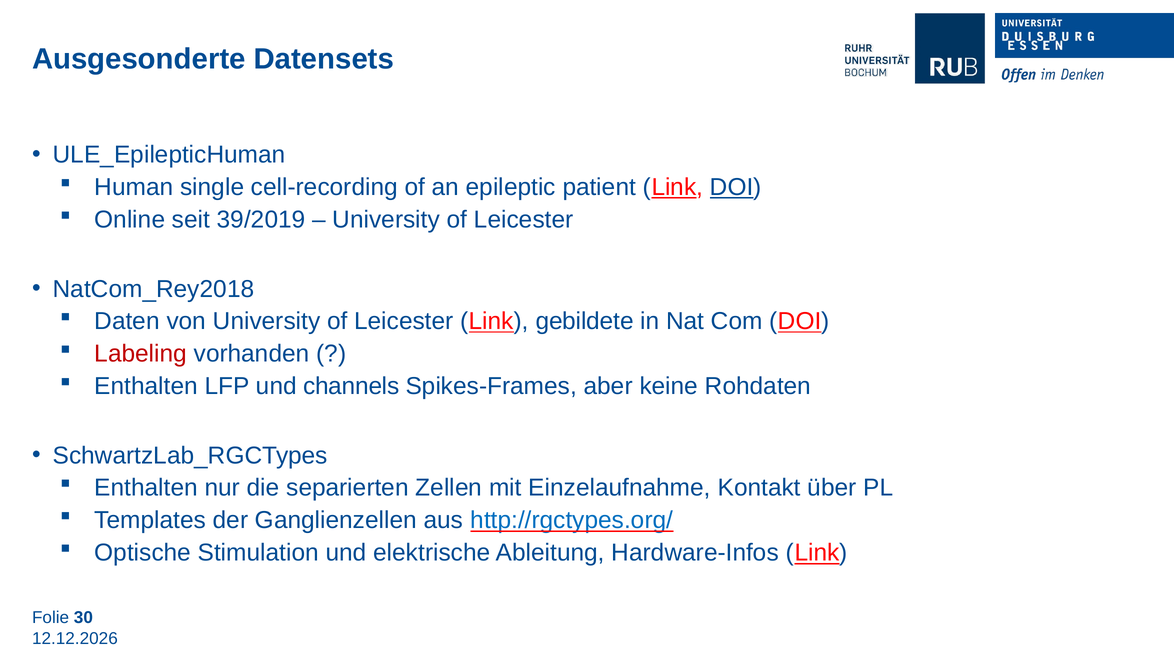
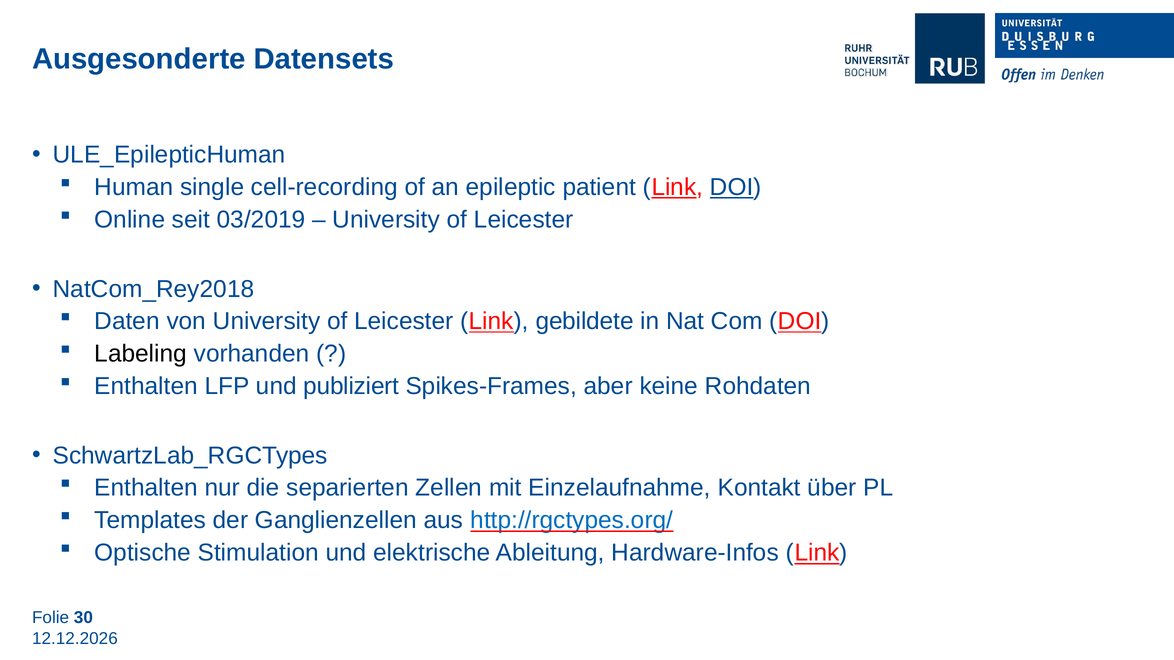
39/2019: 39/2019 -> 03/2019
Labeling colour: red -> black
channels: channels -> publiziert
